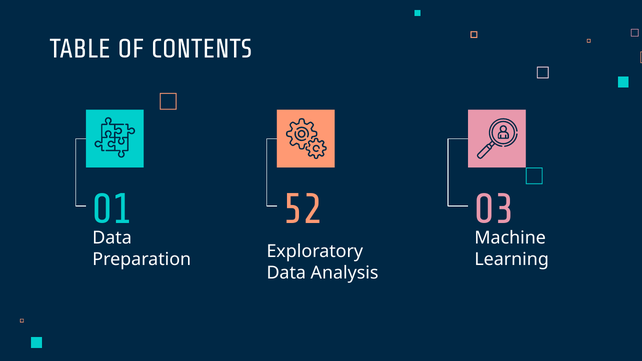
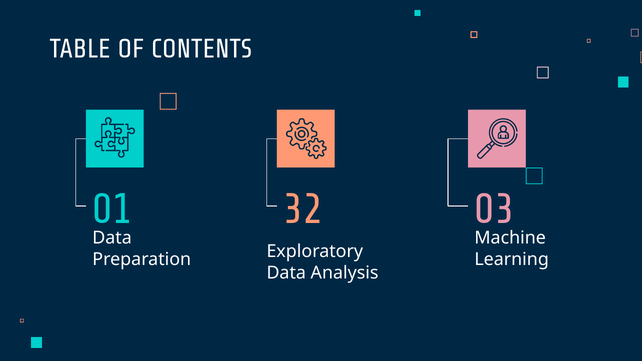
52: 52 -> 32
